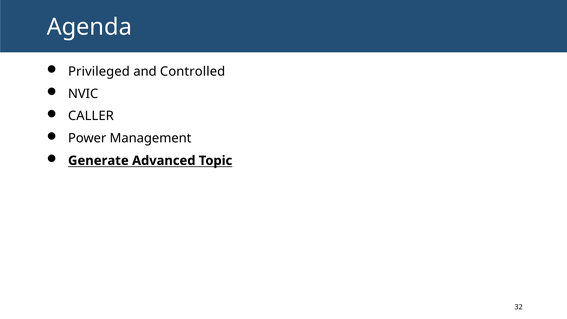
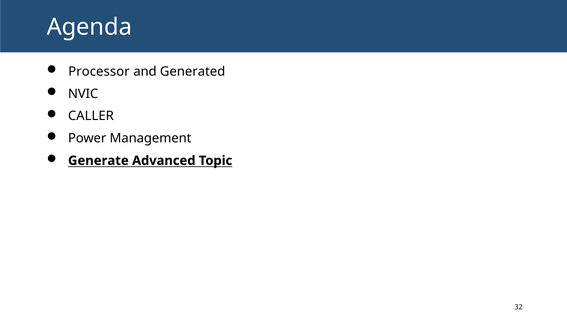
Privileged: Privileged -> Processor
Controlled: Controlled -> Generated
